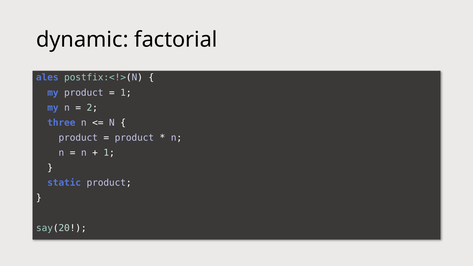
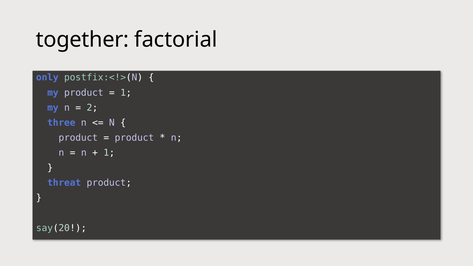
dynamic: dynamic -> together
ales: ales -> only
static: static -> threat
